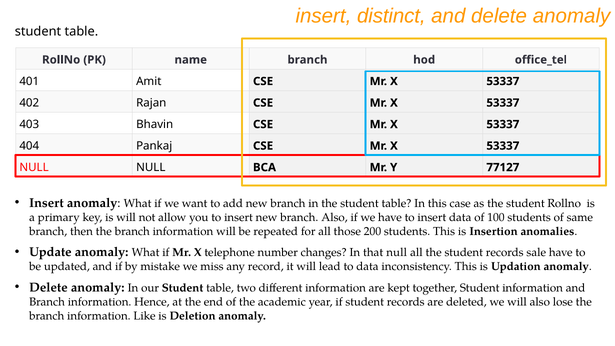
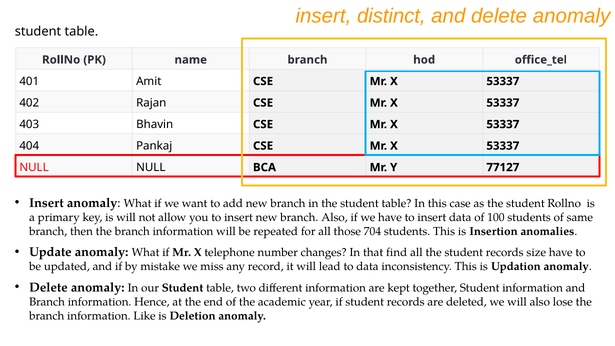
200: 200 -> 704
that null: null -> find
sale: sale -> size
